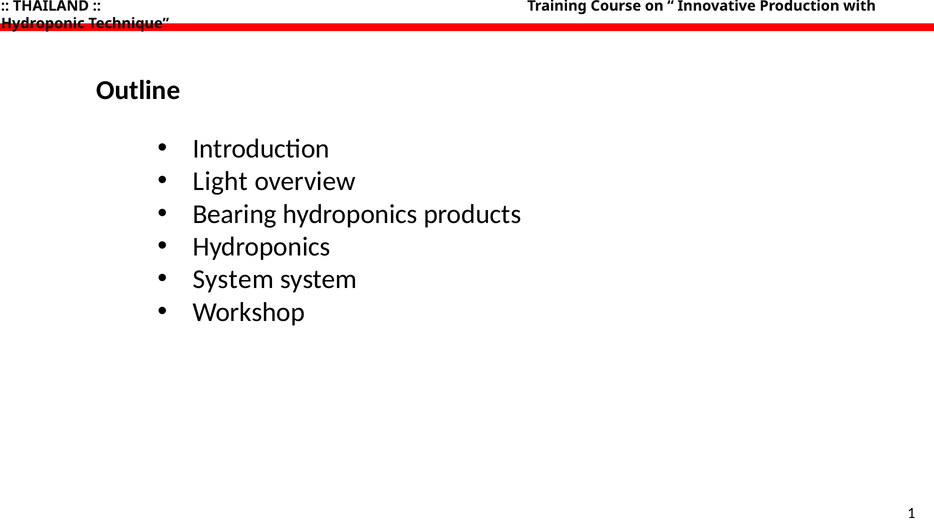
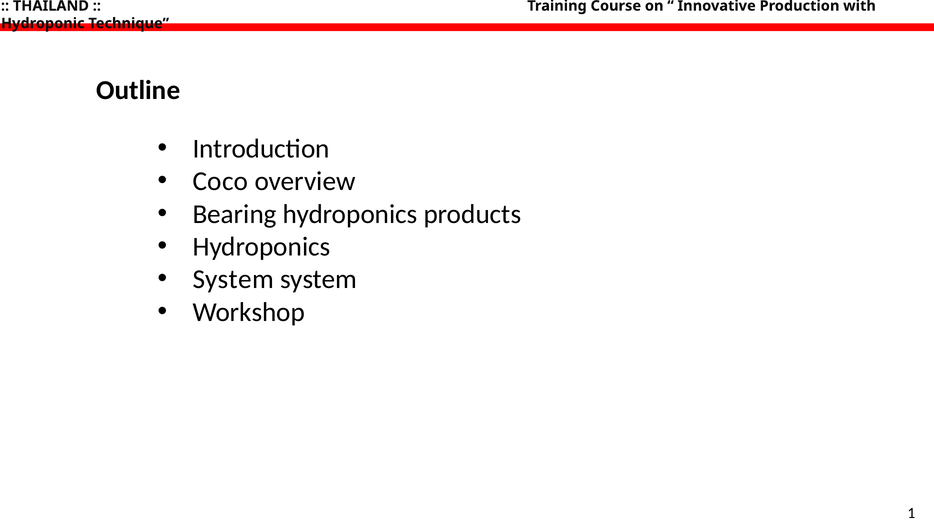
Light: Light -> Coco
